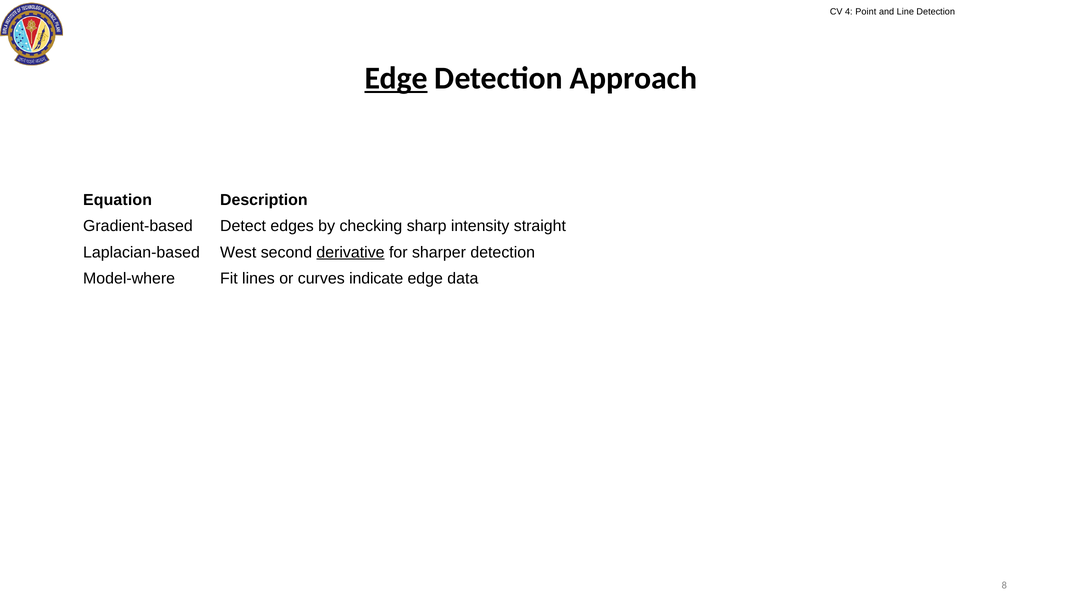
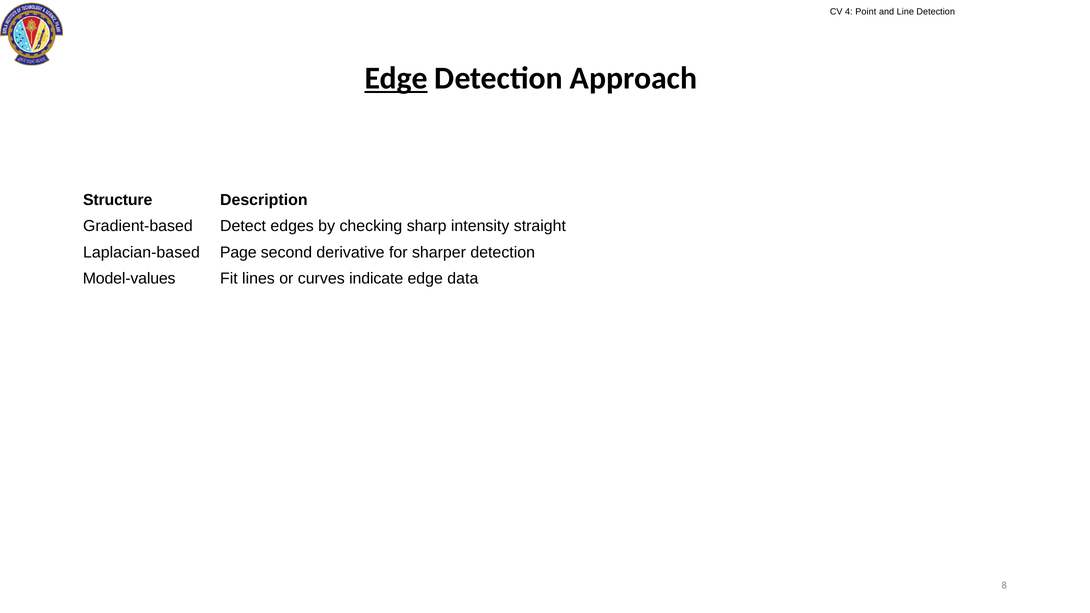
Equation: Equation -> Structure
West: West -> Page
derivative underline: present -> none
Model-where: Model-where -> Model-values
